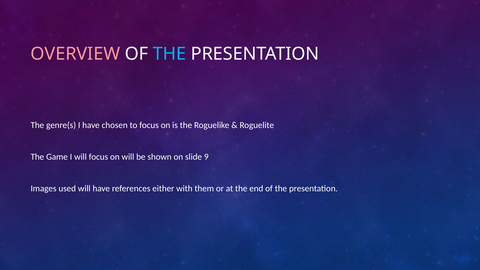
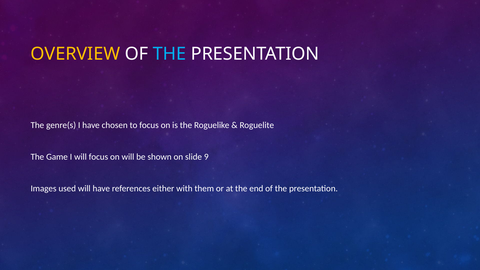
OVERVIEW colour: pink -> yellow
